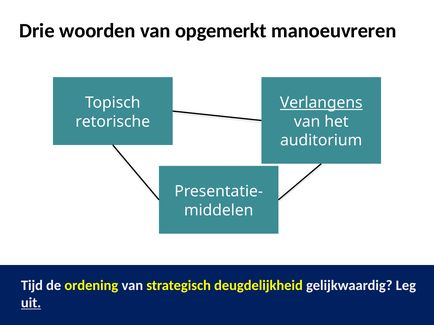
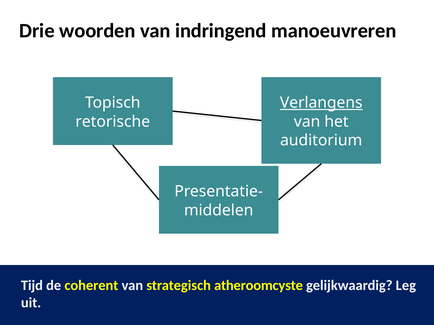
opgemerkt: opgemerkt -> indringend
ordening: ordening -> coherent
deugdelijkheid: deugdelijkheid -> atheroomcyste
uit underline: present -> none
